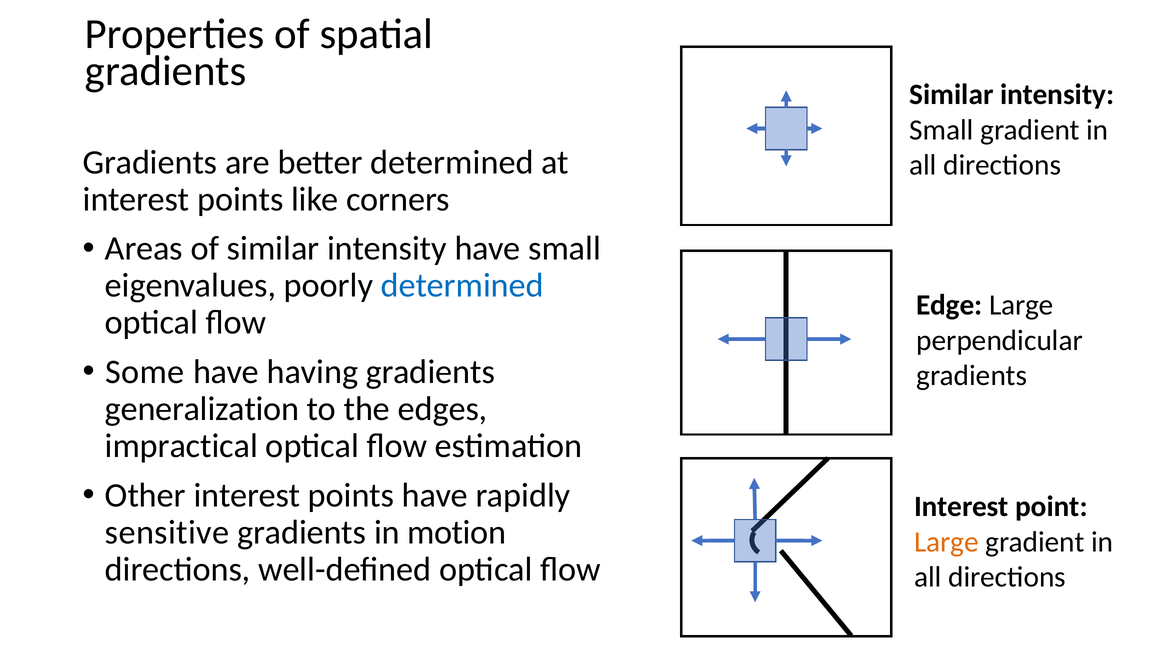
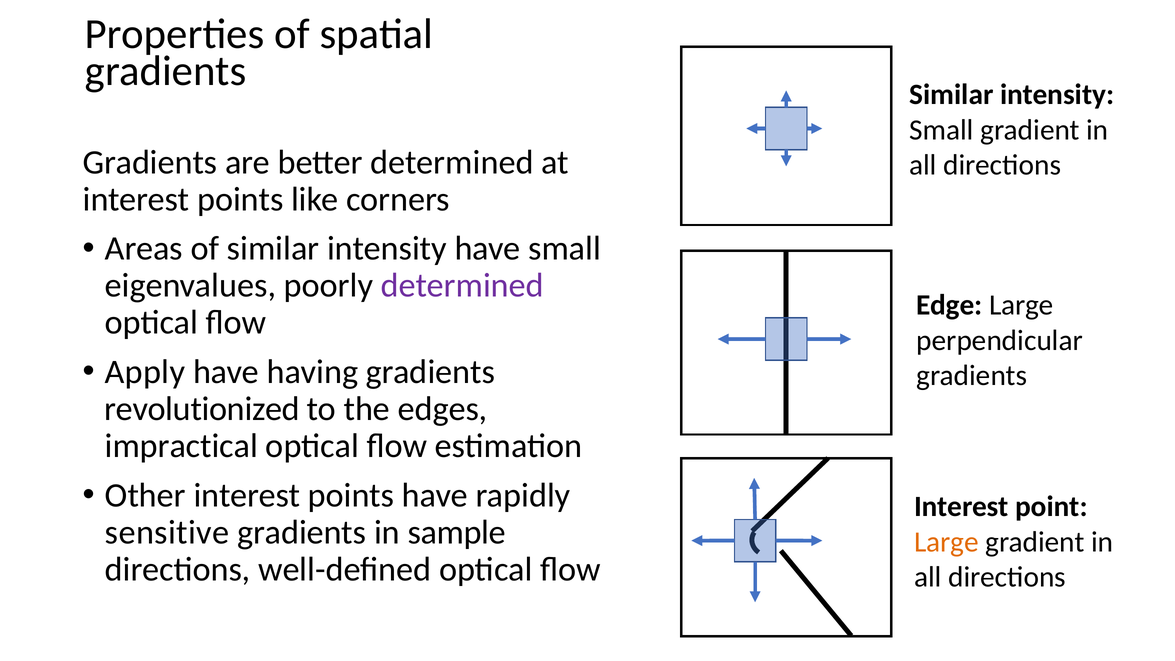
determined at (462, 286) colour: blue -> purple
Some: Some -> Apply
generalization: generalization -> revolutionized
motion: motion -> sample
